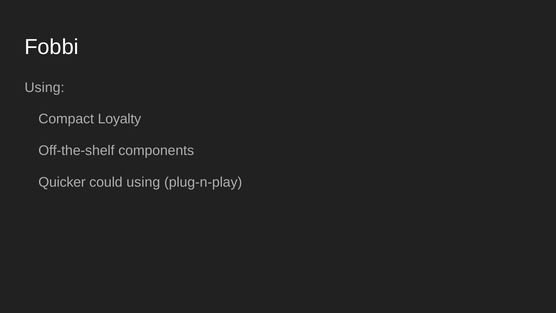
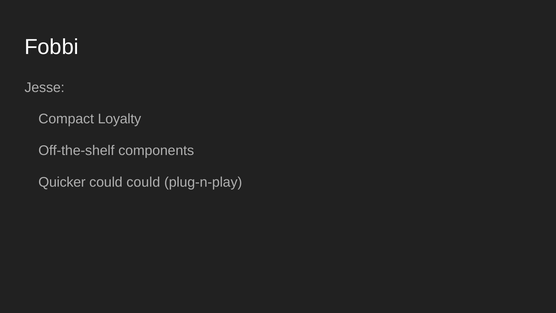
Using at (44, 87): Using -> Jesse
could using: using -> could
